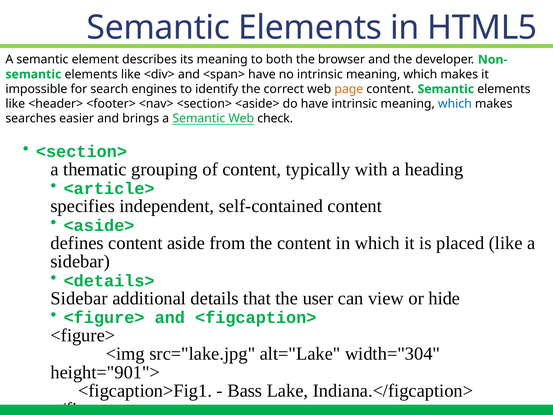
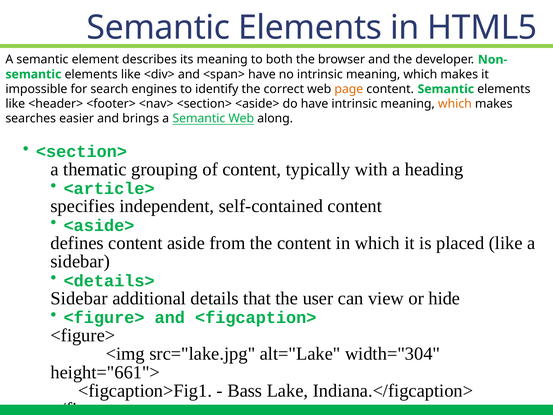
which at (455, 104) colour: blue -> orange
check: check -> along
height="901">: height="901"> -> height="661">
